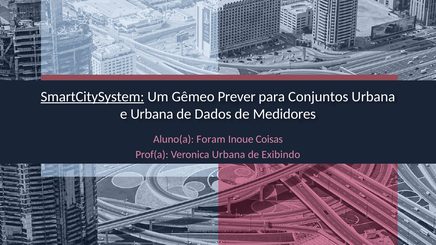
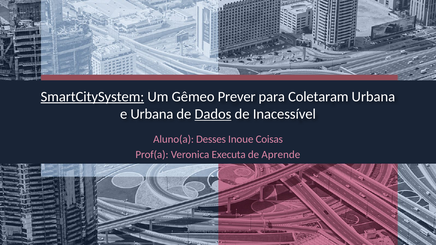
Conjuntos: Conjuntos -> Coletaram
Dados underline: none -> present
Medidores: Medidores -> Inacessível
Foram: Foram -> Desses
Veronica Urbana: Urbana -> Executa
Exibindo: Exibindo -> Aprende
